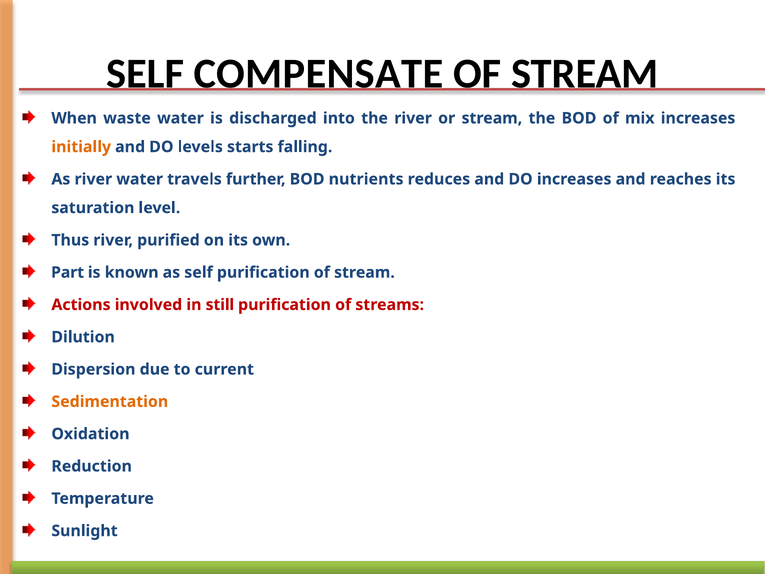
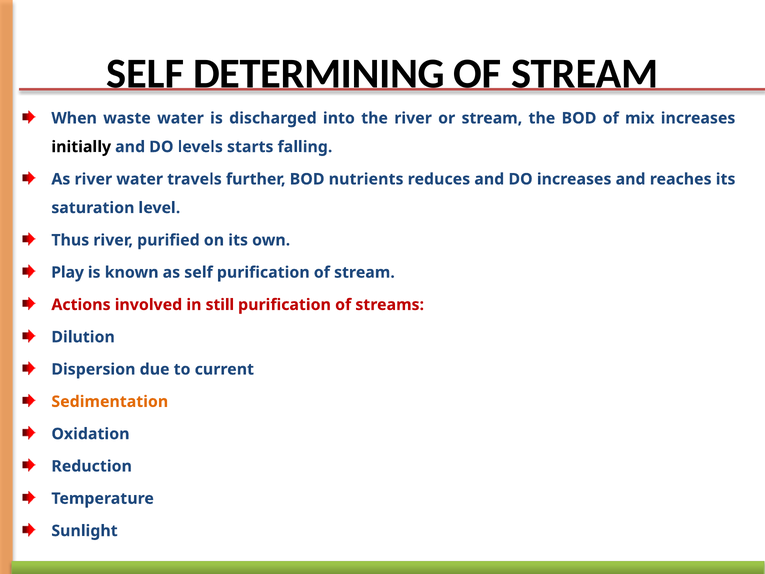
COMPENSATE: COMPENSATE -> DETERMINING
initially colour: orange -> black
Part: Part -> Play
